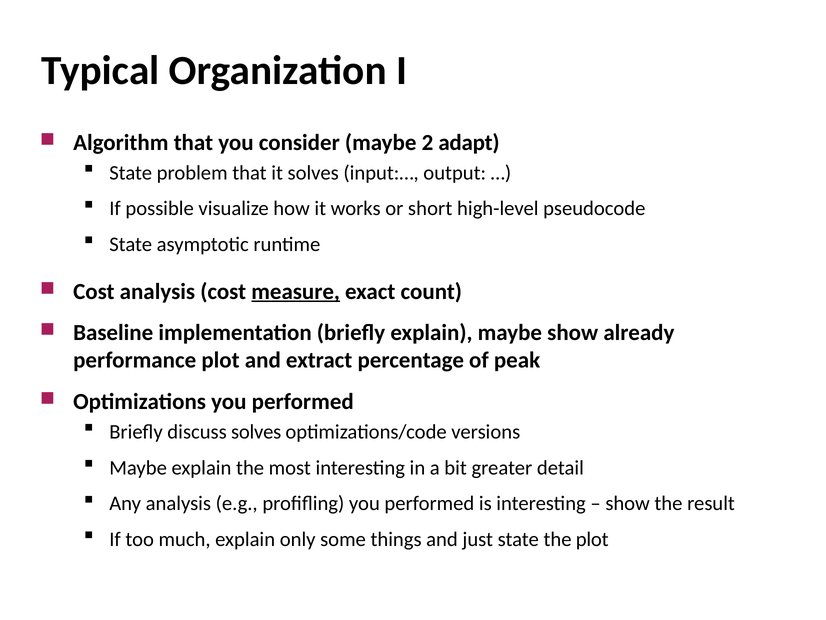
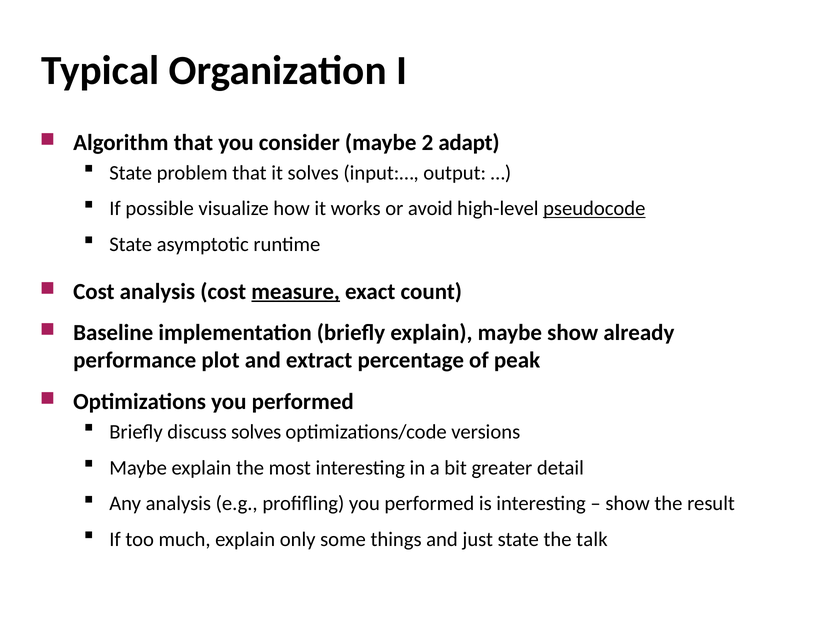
short: short -> avoid
pseudocode underline: none -> present
the plot: plot -> talk
